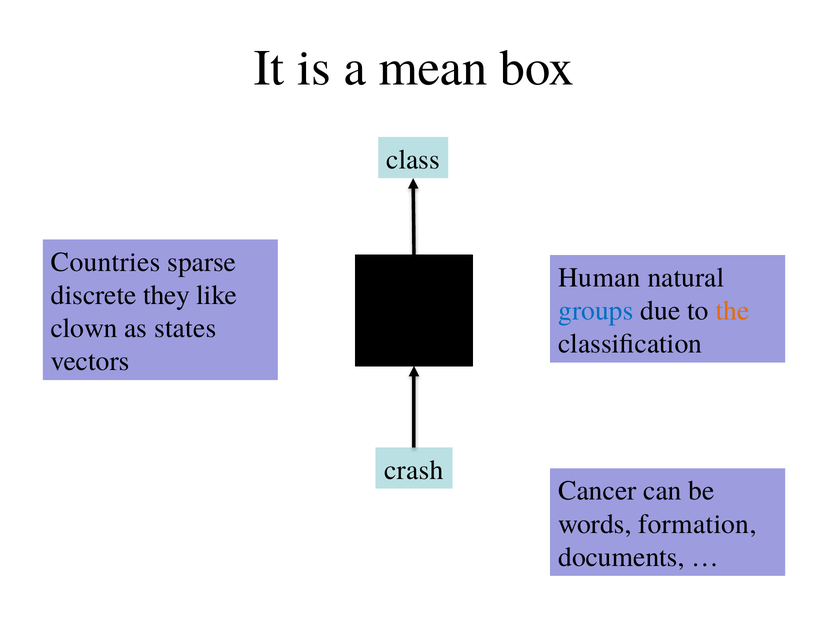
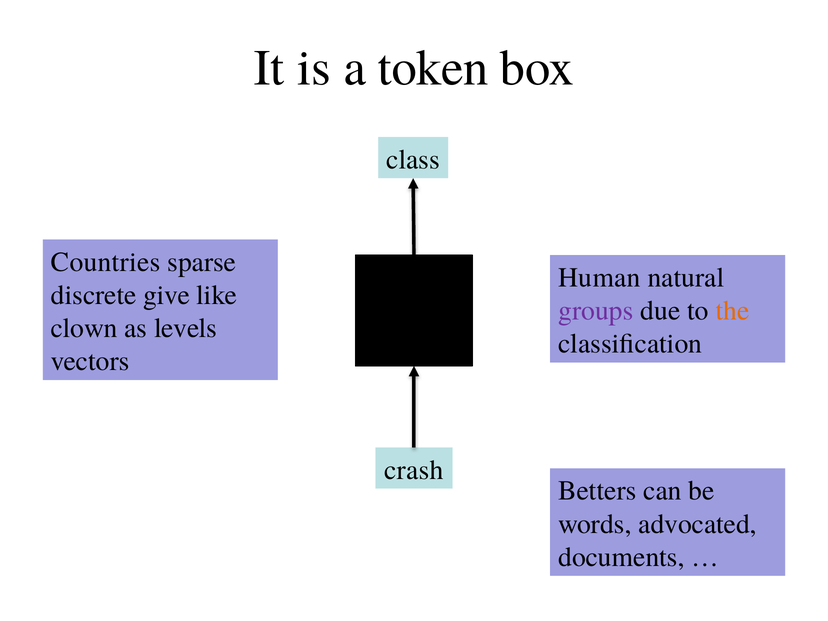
mean: mean -> token
they: they -> give
groups colour: blue -> purple
states: states -> levels
Cancer: Cancer -> Betters
formation: formation -> advocated
